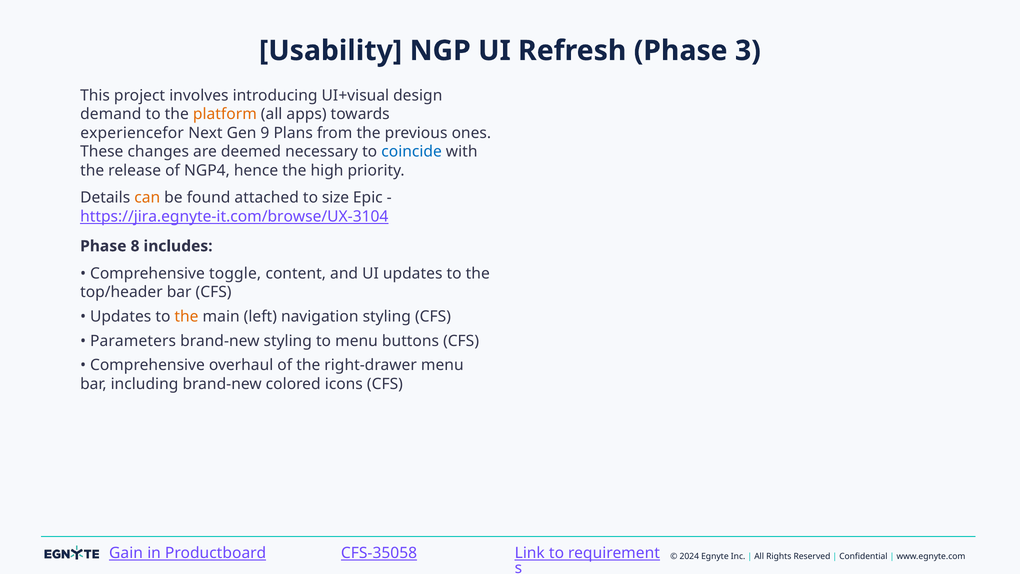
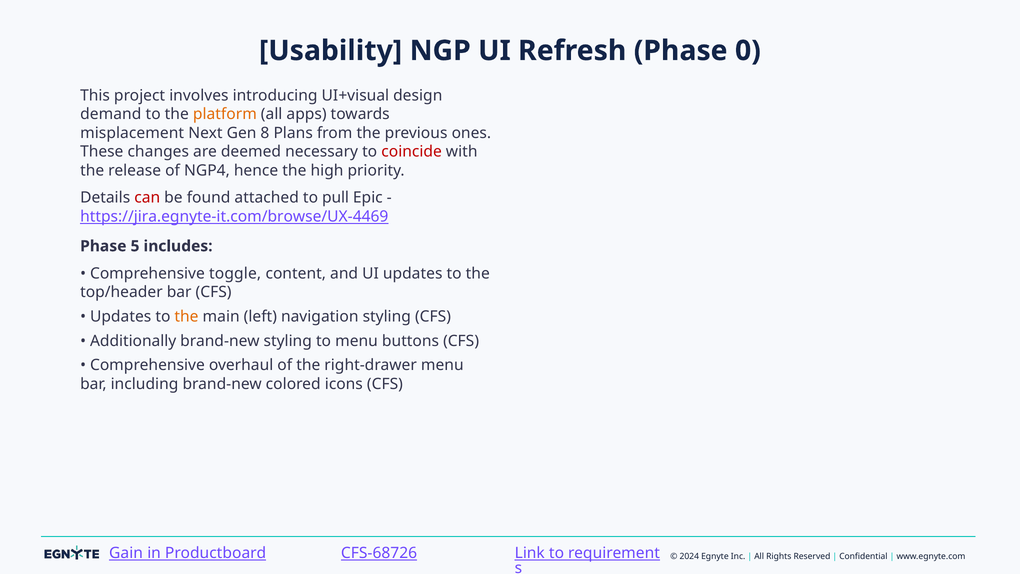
3: 3 -> 0
experiencefor: experiencefor -> misplacement
9: 9 -> 8
coincide colour: blue -> red
can colour: orange -> red
size: size -> pull
https://jira.egnyte-it.com/browse/UX-3104: https://jira.egnyte-it.com/browse/UX-3104 -> https://jira.egnyte-it.com/browse/UX-4469
8: 8 -> 5
Parameters: Parameters -> Additionally
CFS-35058: CFS-35058 -> CFS-68726
